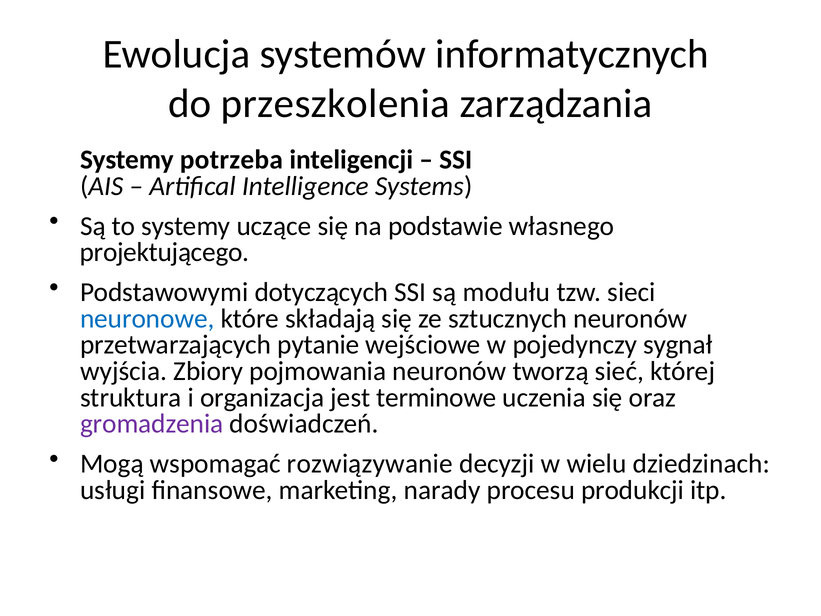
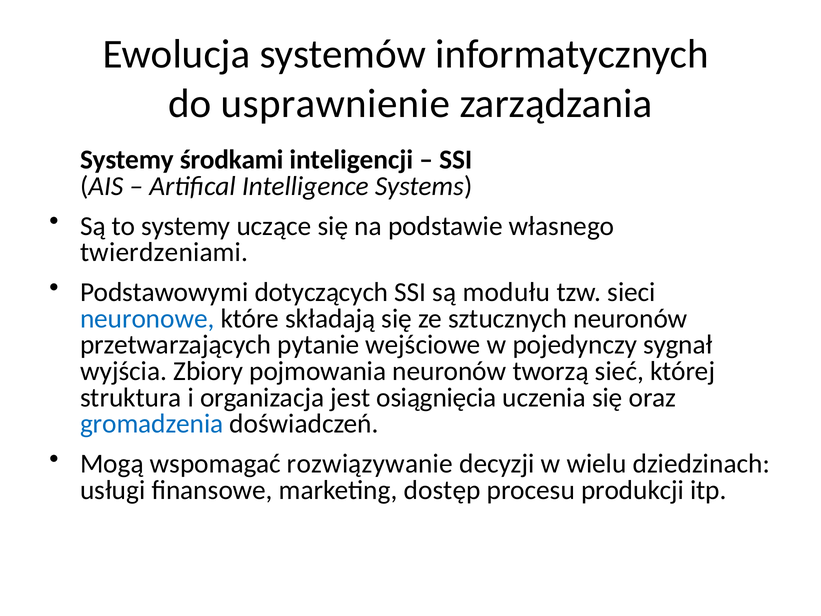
przeszkolenia: przeszkolenia -> usprawnienie
potrzeba: potrzeba -> środkami
projektującego: projektującego -> twierdzeniami
terminowe: terminowe -> osiągnięcia
gromadzenia colour: purple -> blue
narady: narady -> dostęp
